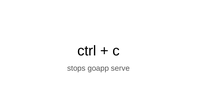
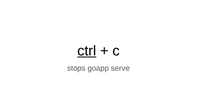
ctrl underline: none -> present
